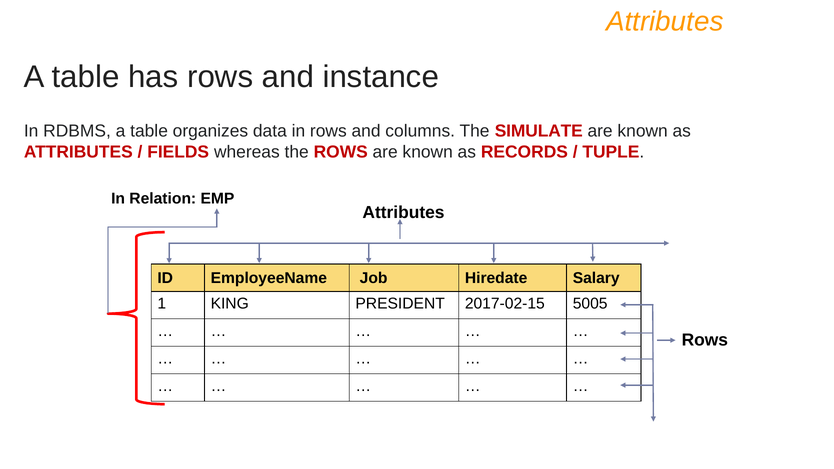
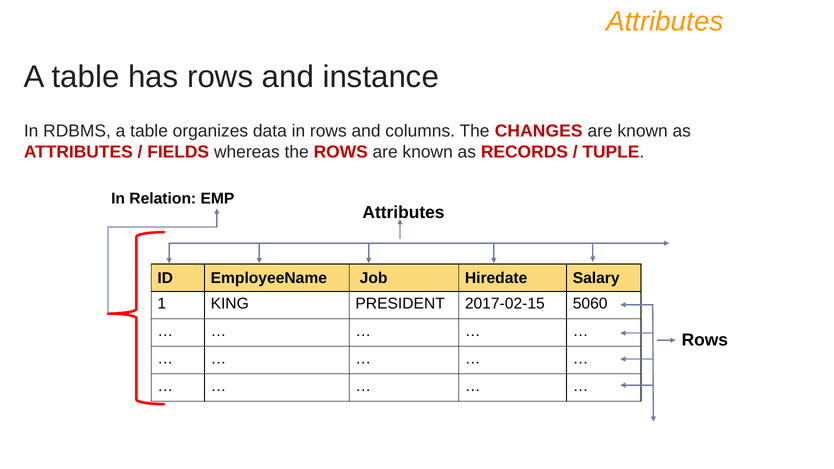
SIMULATE: SIMULATE -> CHANGES
5005: 5005 -> 5060
